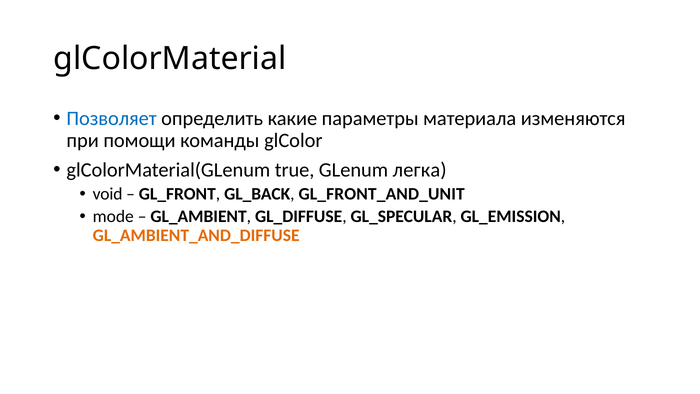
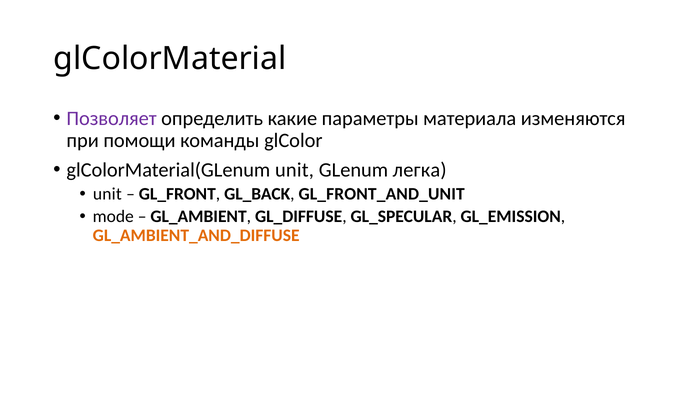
Позволяет colour: blue -> purple
glColorMaterial(GLenum true: true -> unit
void at (108, 194): void -> unit
